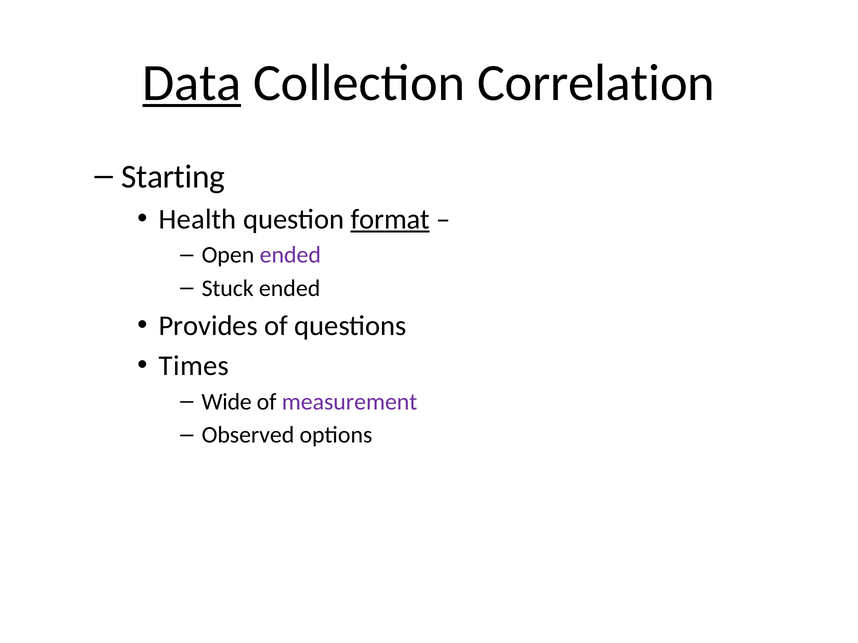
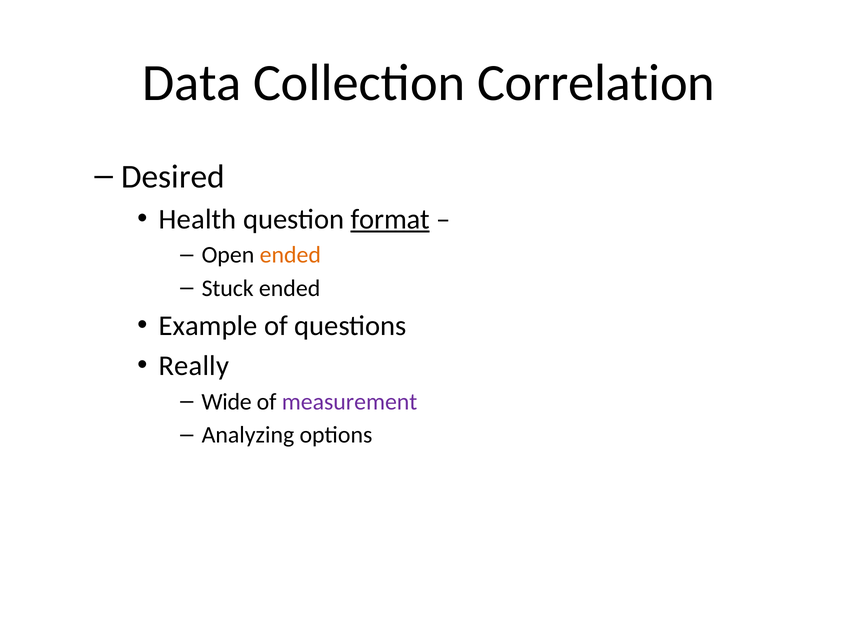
Data underline: present -> none
Starting: Starting -> Desired
ended at (290, 255) colour: purple -> orange
Provides: Provides -> Example
Times: Times -> Really
Observed: Observed -> Analyzing
